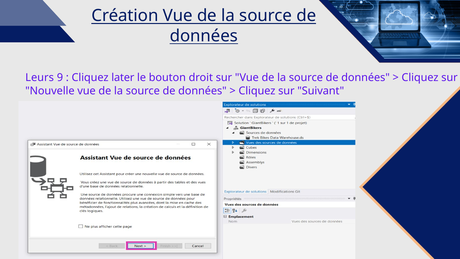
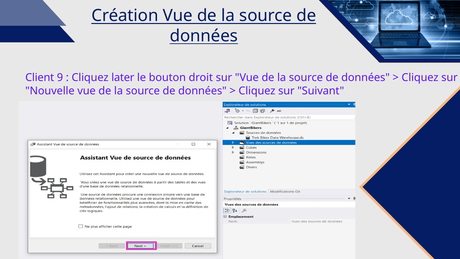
Leurs: Leurs -> Client
